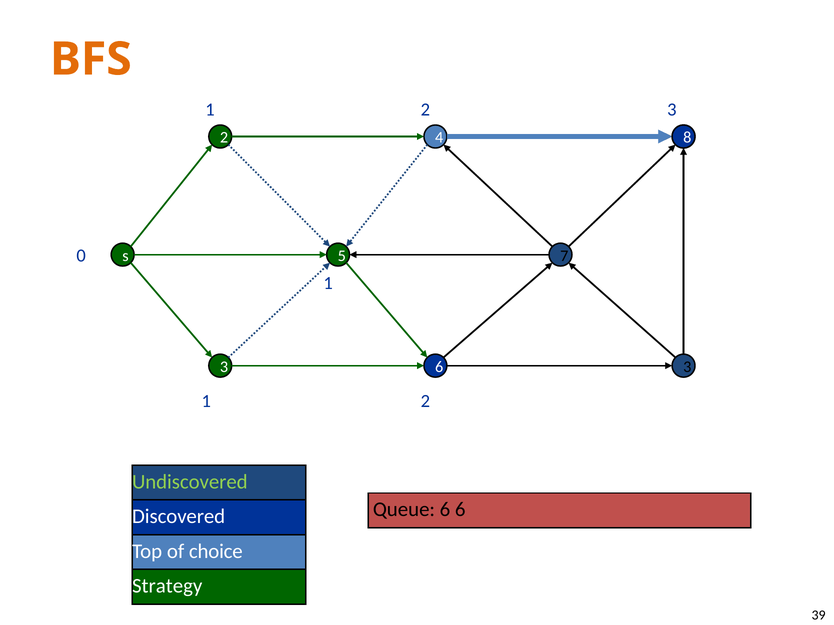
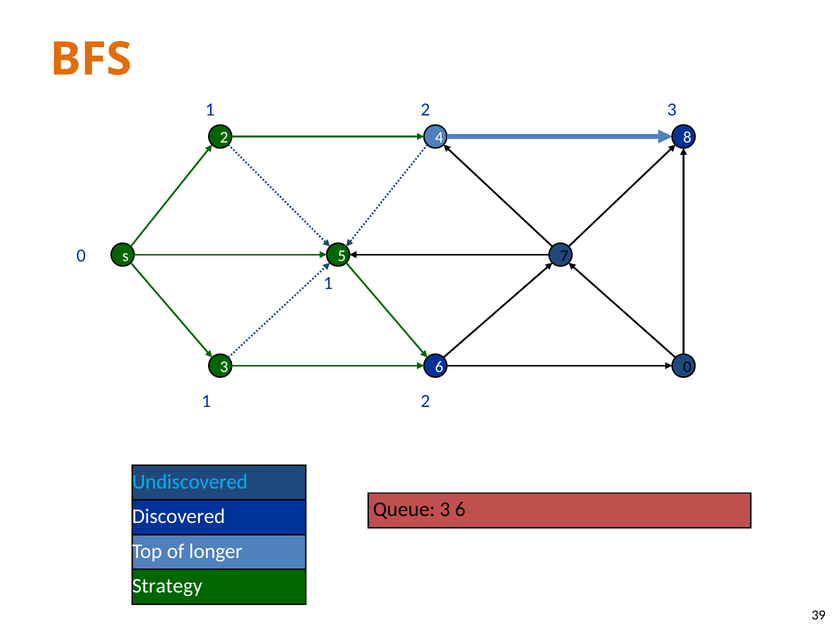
6 3: 3 -> 0
Undiscovered colour: light green -> light blue
Queue 6: 6 -> 3
choice: choice -> longer
